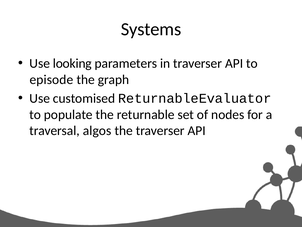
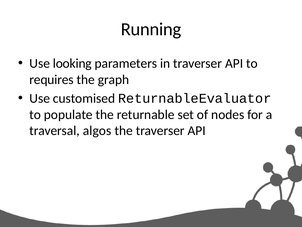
Systems: Systems -> Running
episode: episode -> requires
